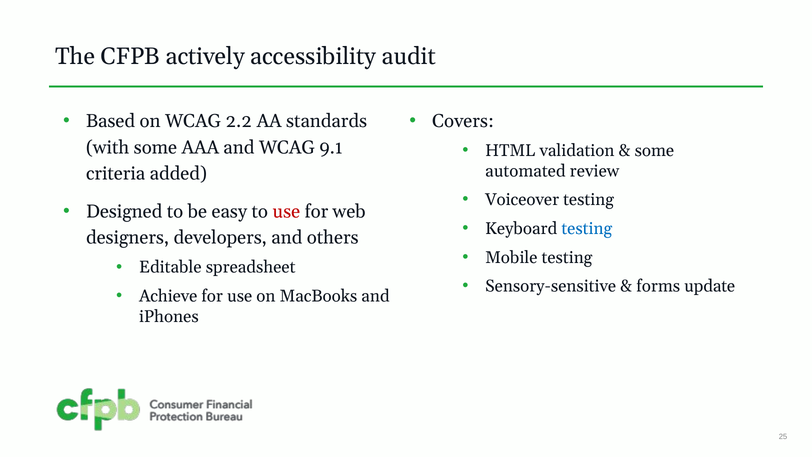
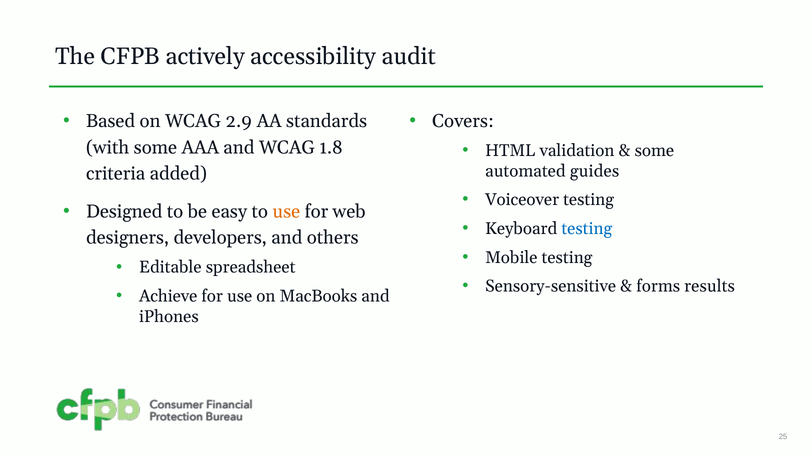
2.2: 2.2 -> 2.9
9.1: 9.1 -> 1.8
review: review -> guides
use at (286, 211) colour: red -> orange
update: update -> results
